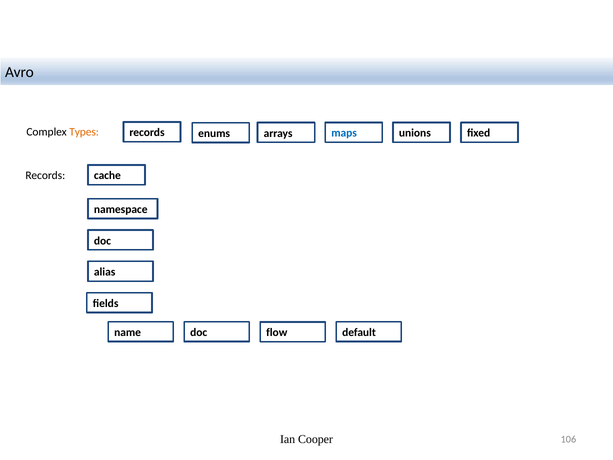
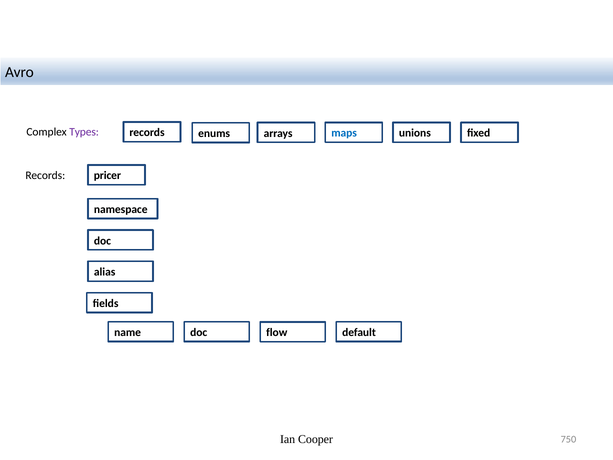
Types colour: orange -> purple
cache: cache -> pricer
106: 106 -> 750
